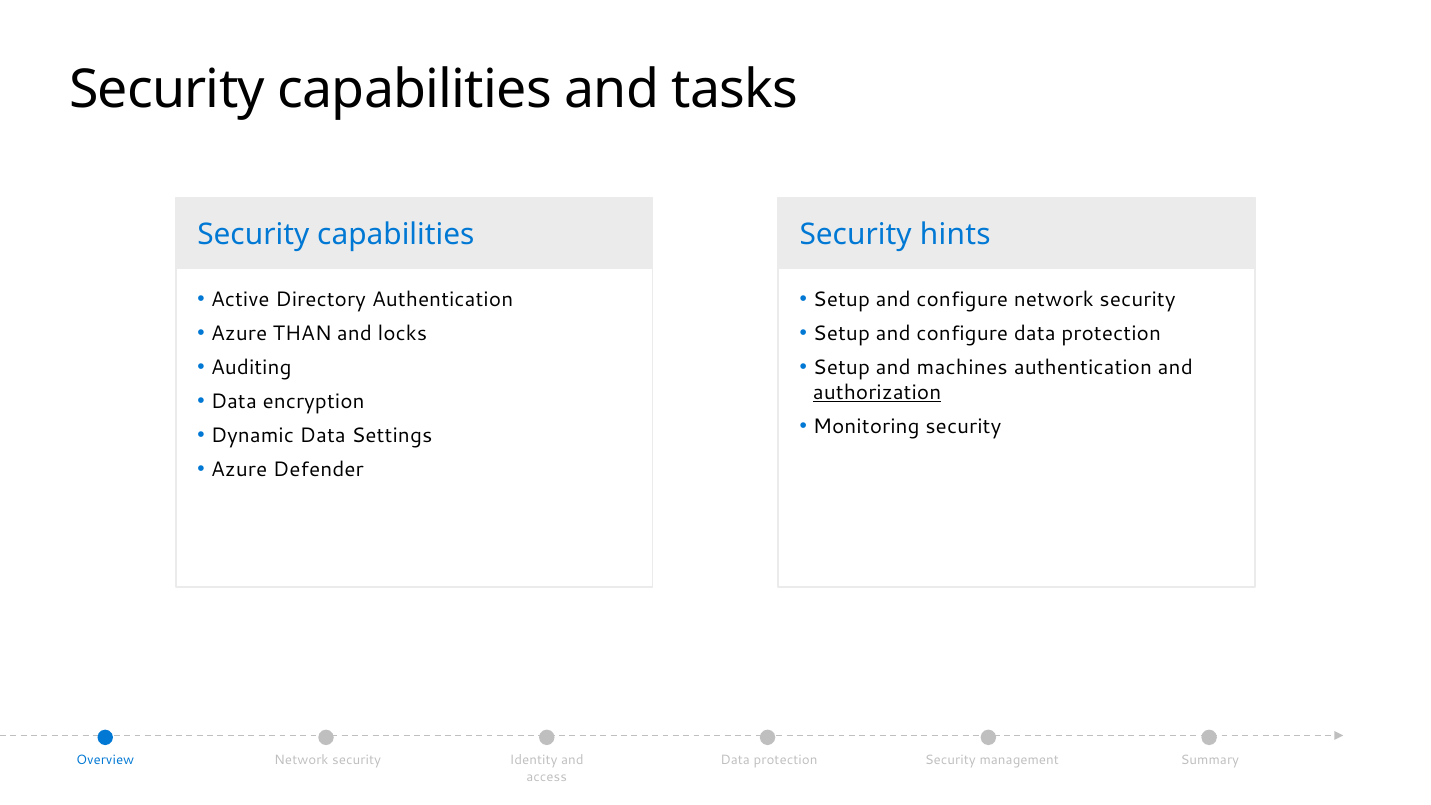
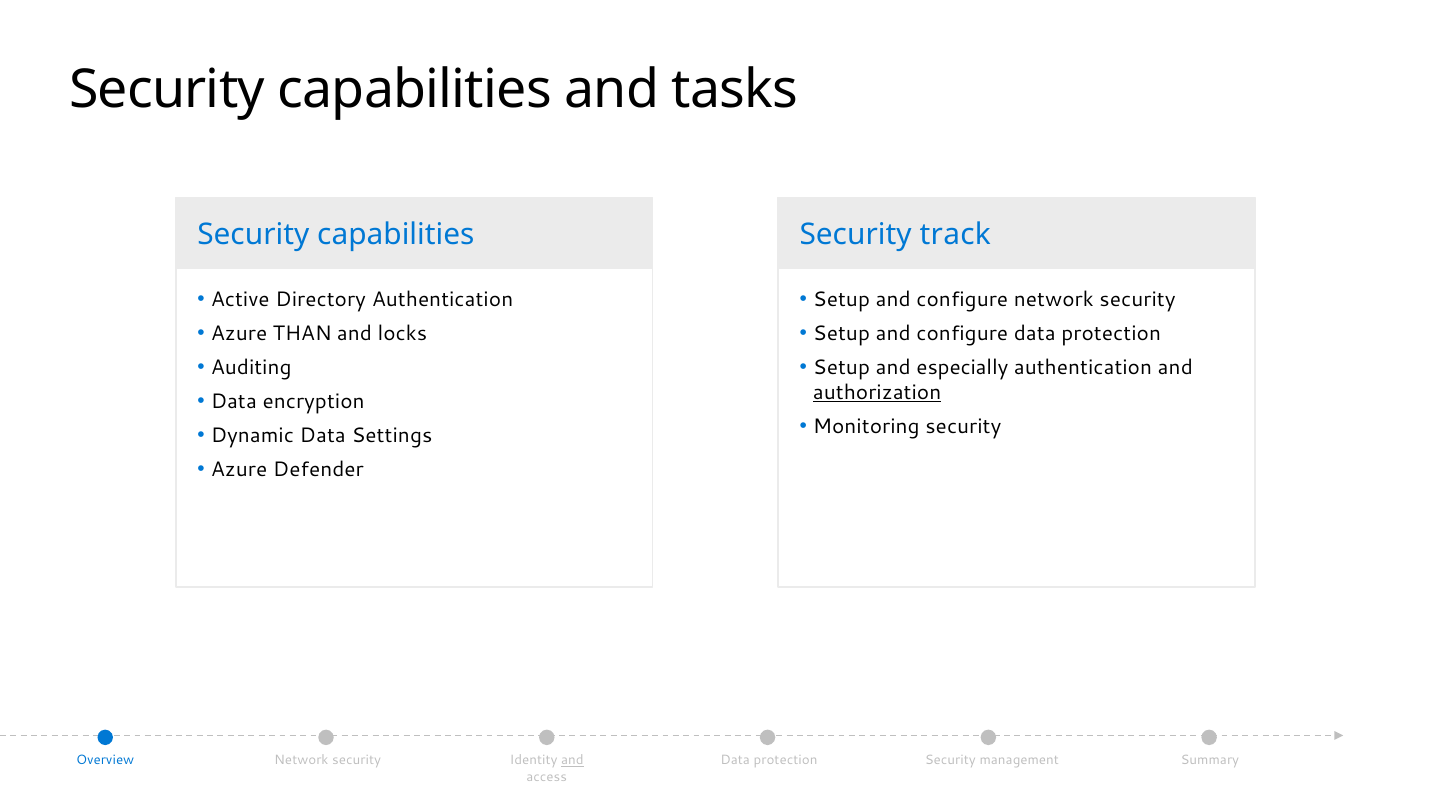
hints: hints -> track
machines: machines -> especially
and at (572, 760) underline: none -> present
